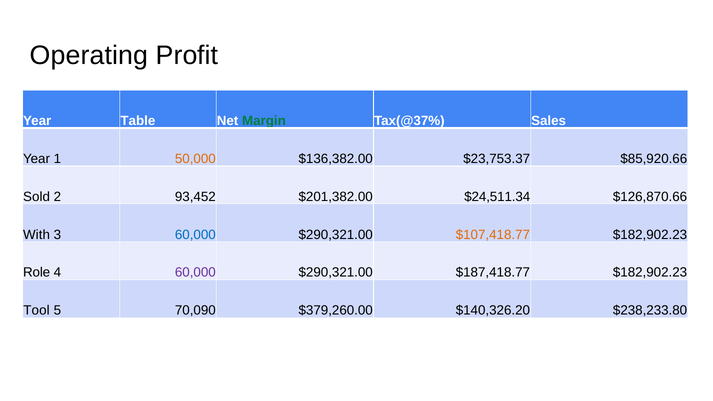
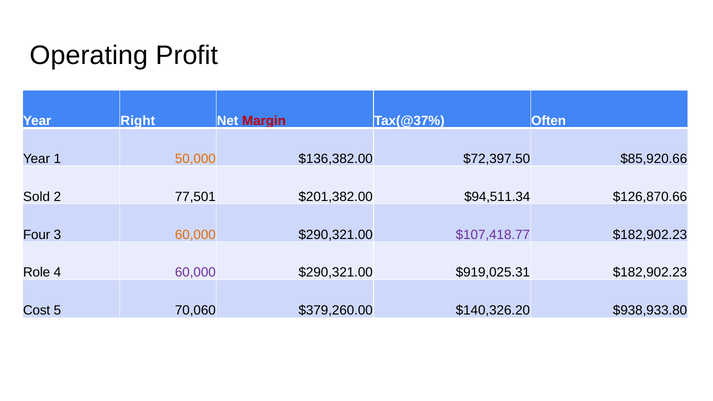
Table: Table -> Right
Margin colour: green -> red
Sales: Sales -> Often
$23,753.37: $23,753.37 -> $72,397.50
93,452: 93,452 -> 77,501
$24,511.34: $24,511.34 -> $94,511.34
With: With -> Four
60,000 at (195, 235) colour: blue -> orange
$107,418.77 colour: orange -> purple
$187,418.77: $187,418.77 -> $919,025.31
Tool: Tool -> Cost
70,090: 70,090 -> 70,060
$238,233.80: $238,233.80 -> $938,933.80
